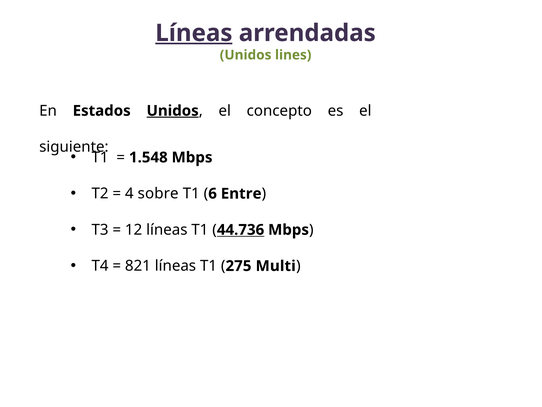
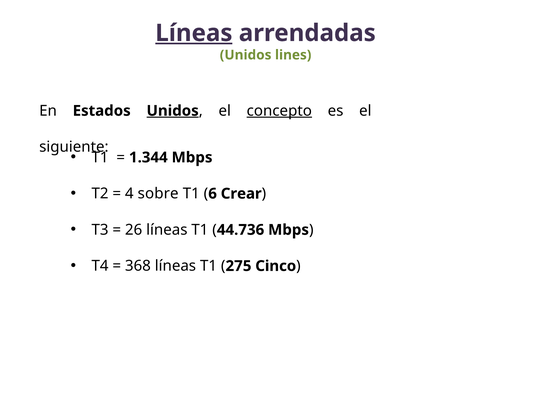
concepto underline: none -> present
1.548: 1.548 -> 1.344
Entre: Entre -> Crear
12: 12 -> 26
44.736 underline: present -> none
821: 821 -> 368
Multi: Multi -> Cinco
